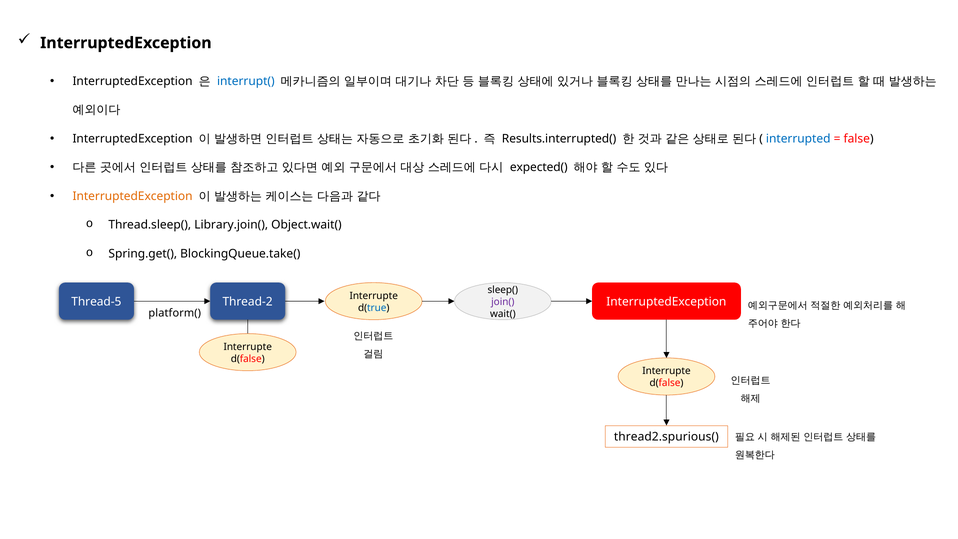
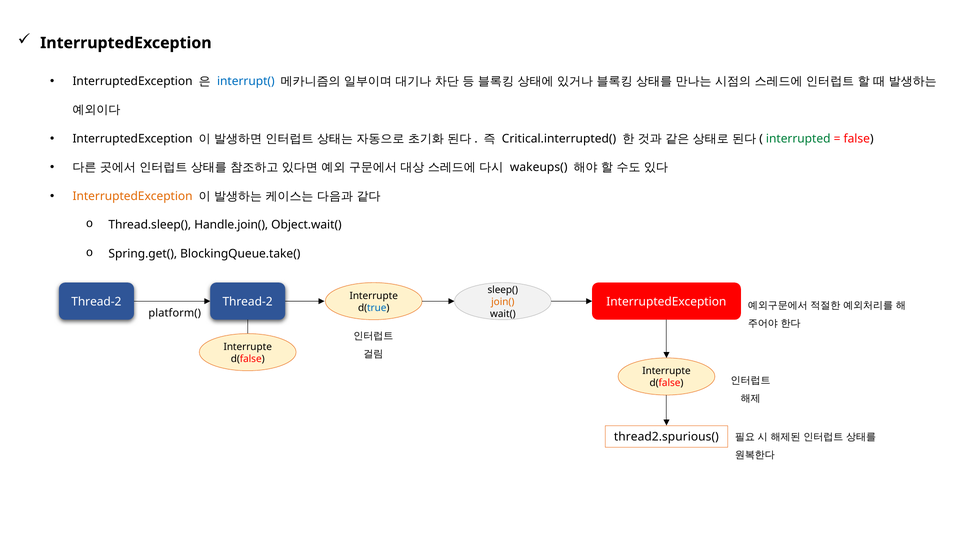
Results.interrupted(: Results.interrupted( -> Critical.interrupted(
interrupted colour: blue -> green
expected(: expected( -> wakeups(
Library.join(: Library.join( -> Handle.join(
Thread-5 at (96, 302): Thread-5 -> Thread-2
join( colour: purple -> orange
